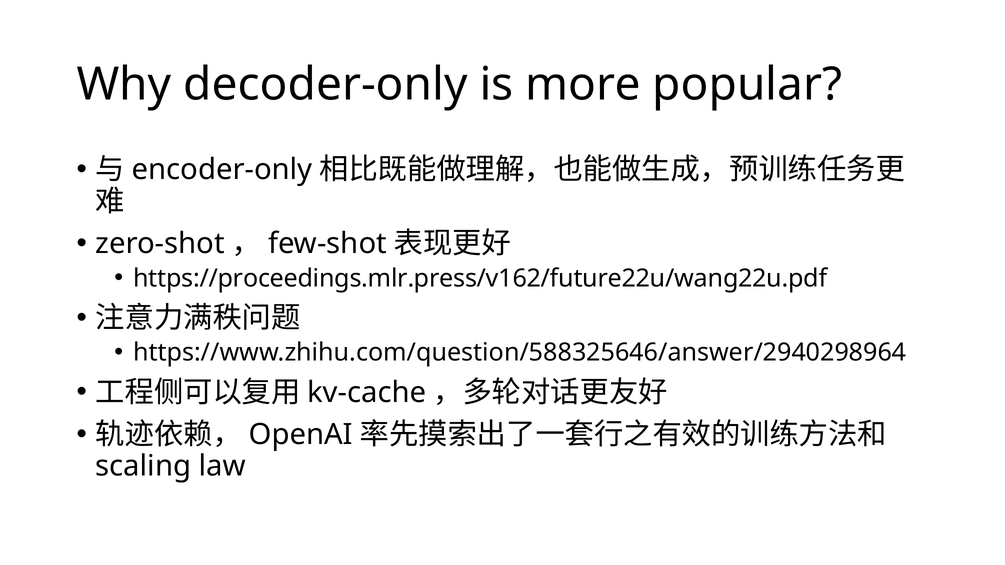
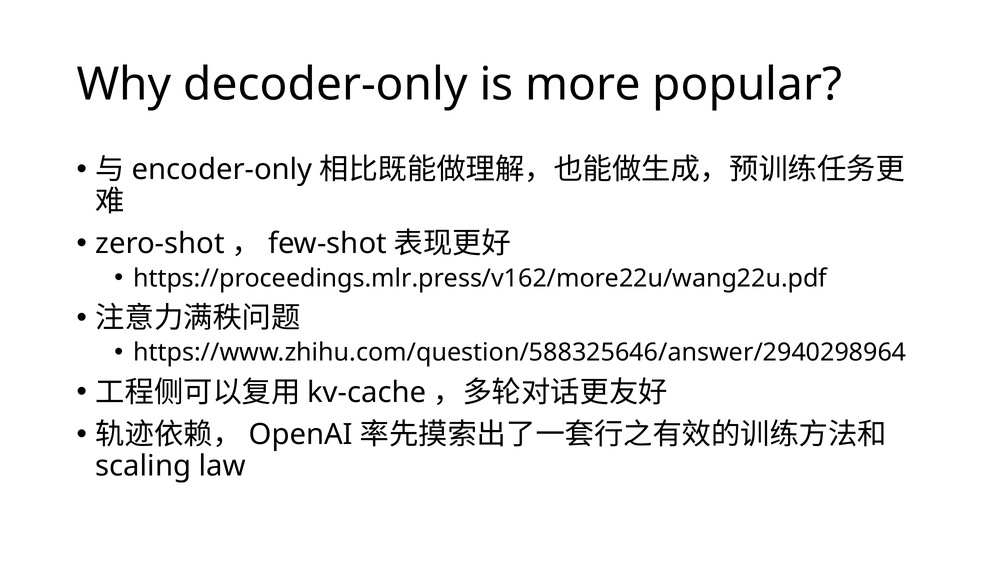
https://proceedings.mlr.press/v162/future22u/wang22u.pdf: https://proceedings.mlr.press/v162/future22u/wang22u.pdf -> https://proceedings.mlr.press/v162/more22u/wang22u.pdf
